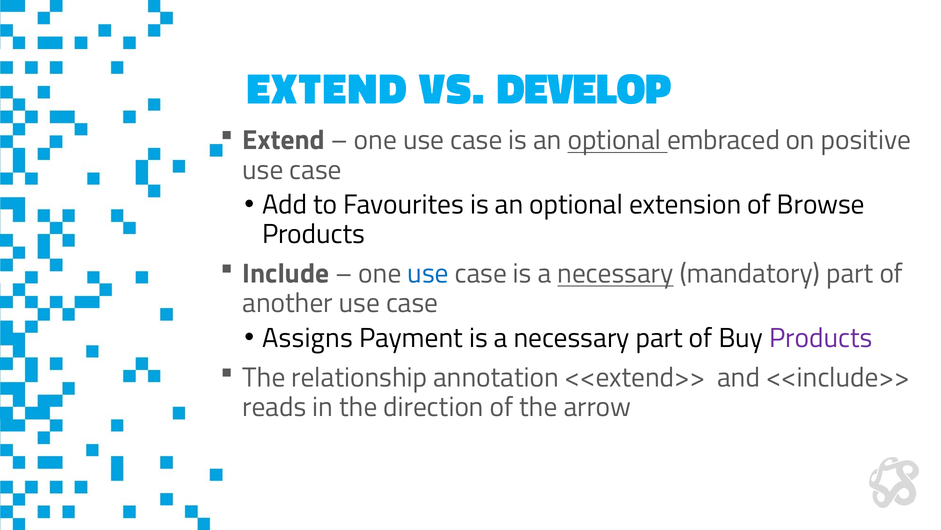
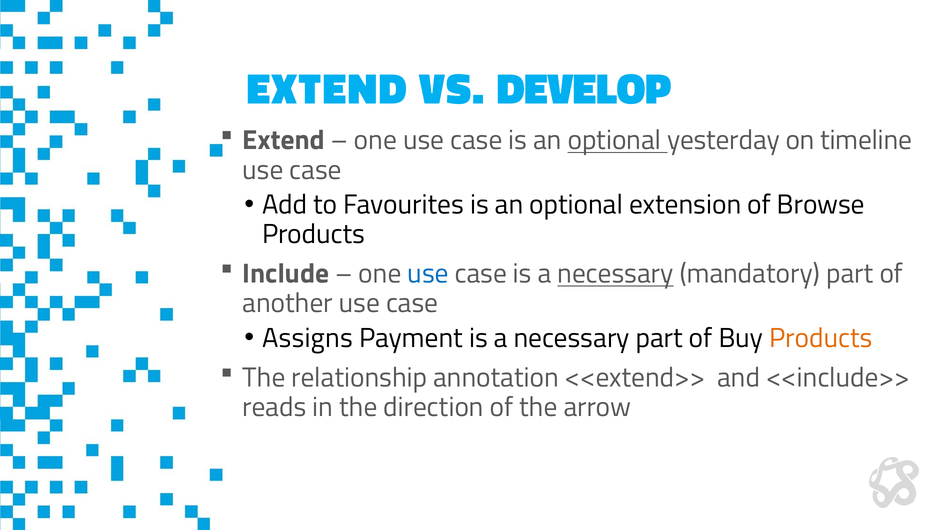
embraced: embraced -> yesterday
positive: positive -> timeline
Products at (821, 338) colour: purple -> orange
